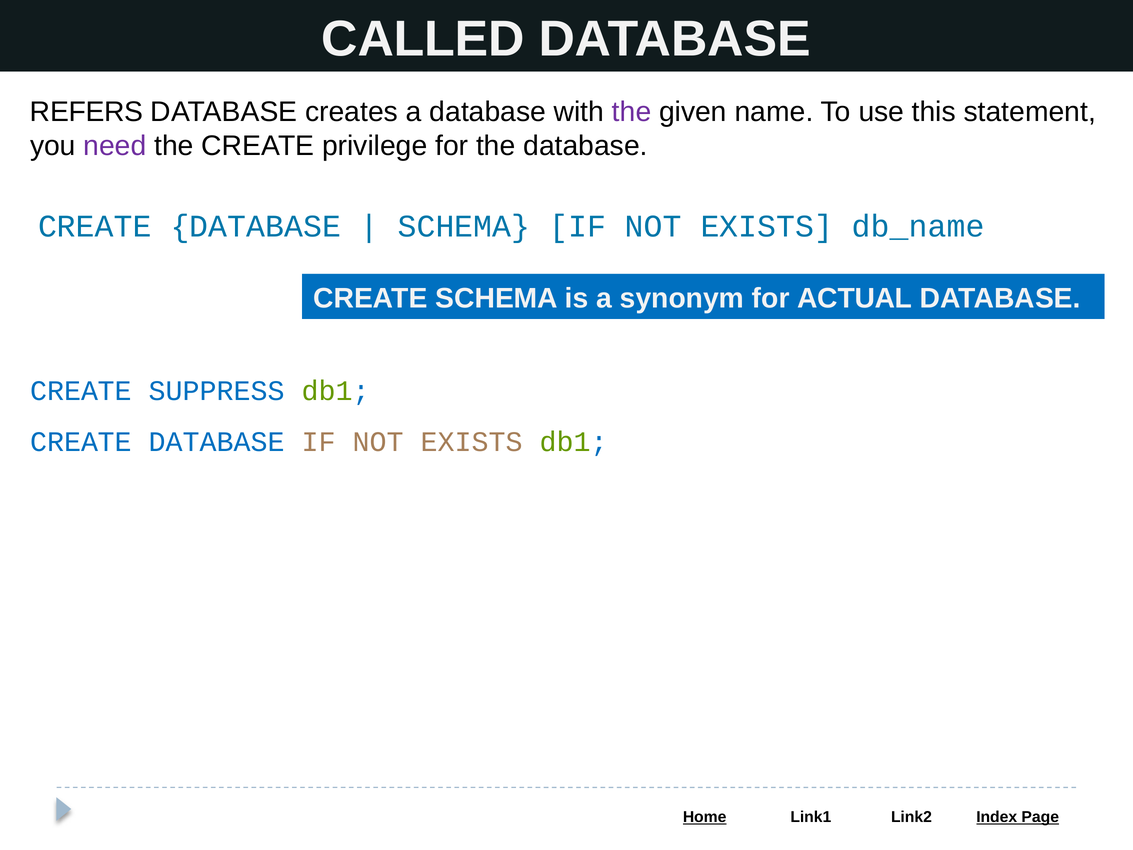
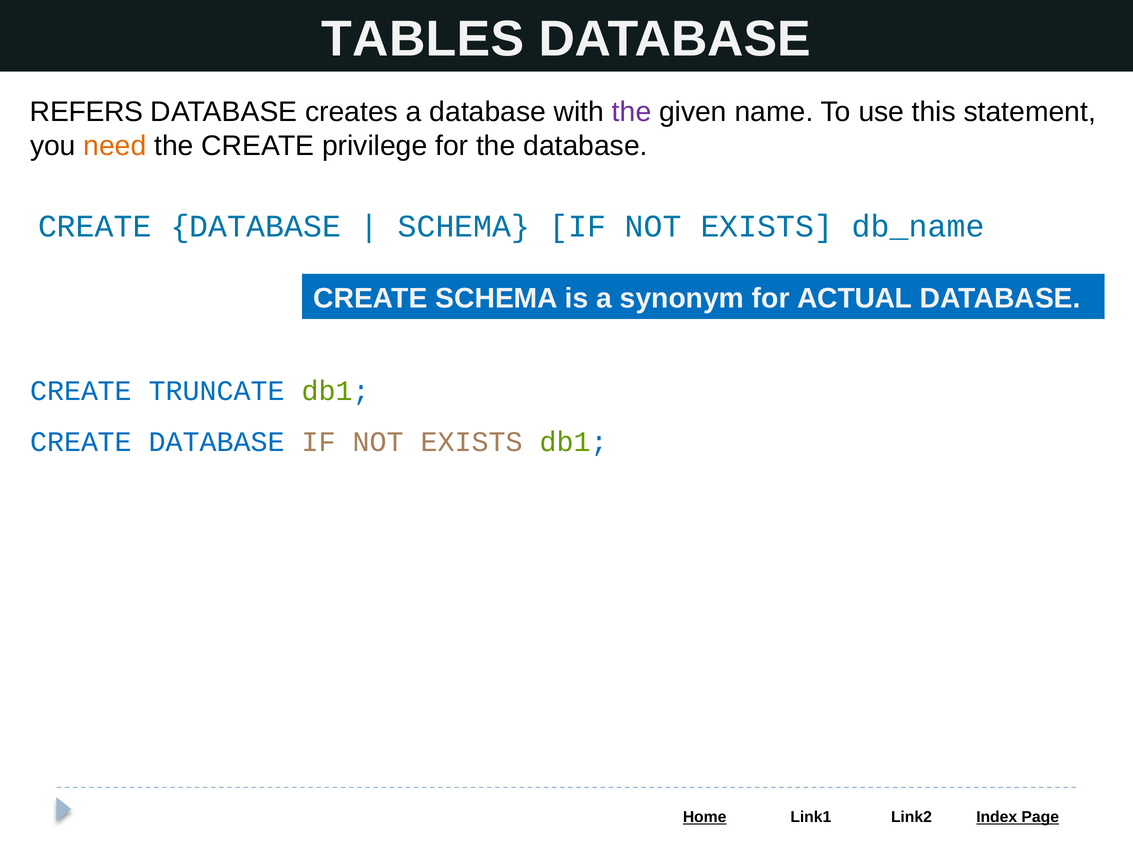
CALLED: CALLED -> TABLES
need colour: purple -> orange
SUPPRESS: SUPPRESS -> TRUNCATE
